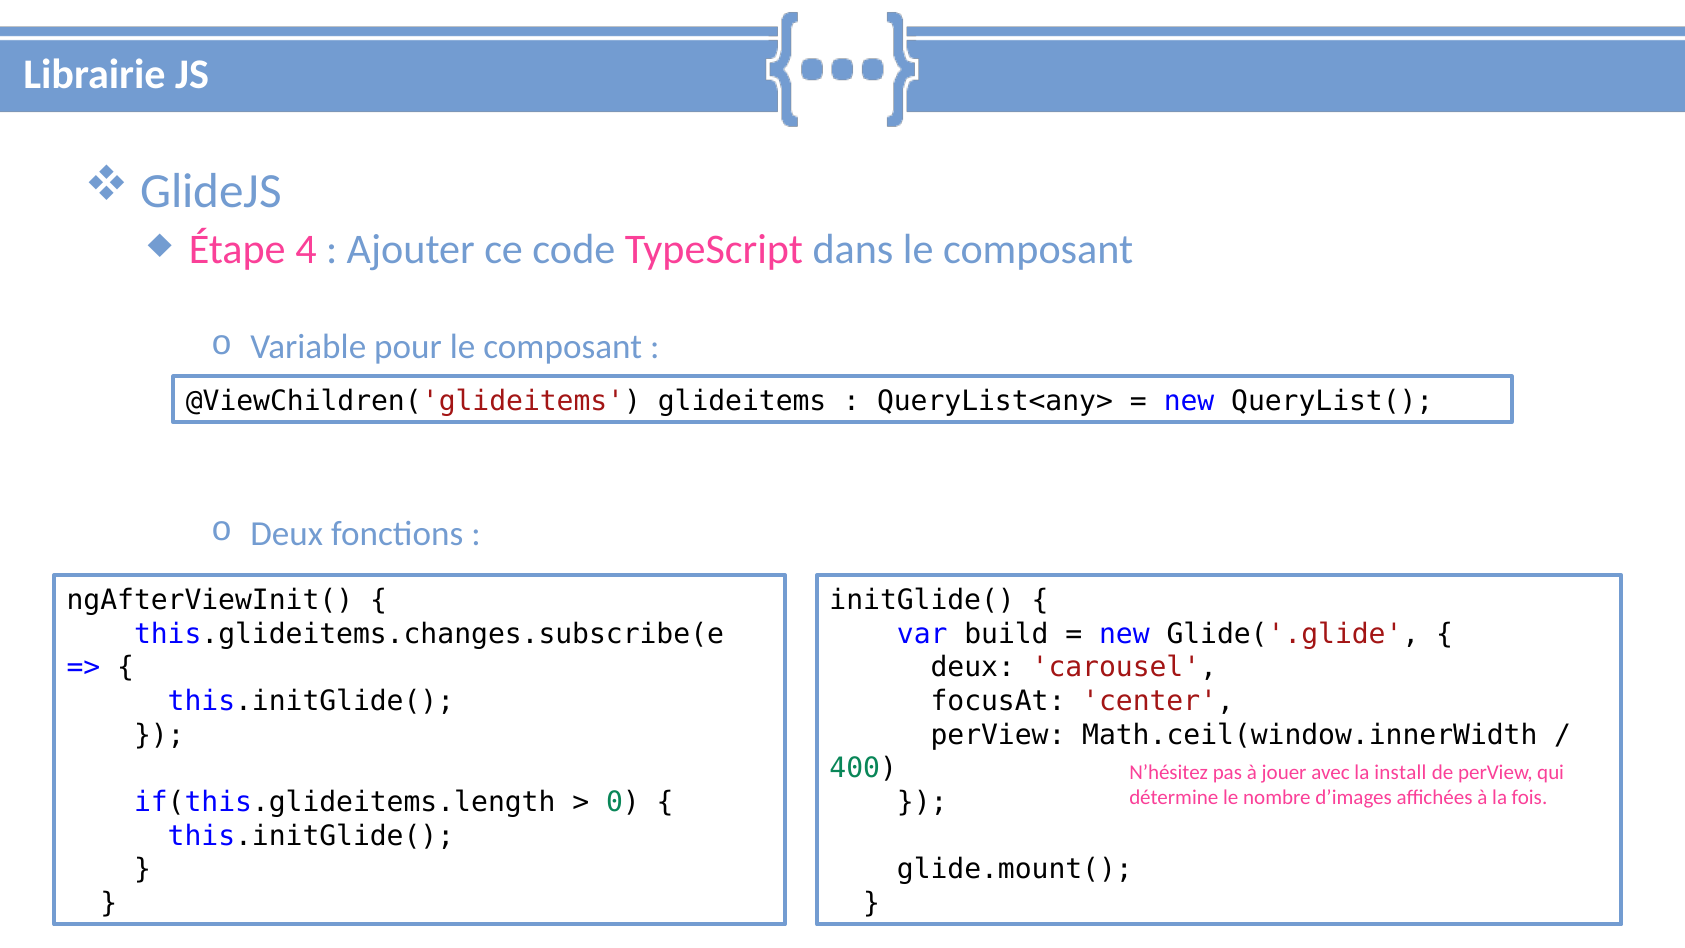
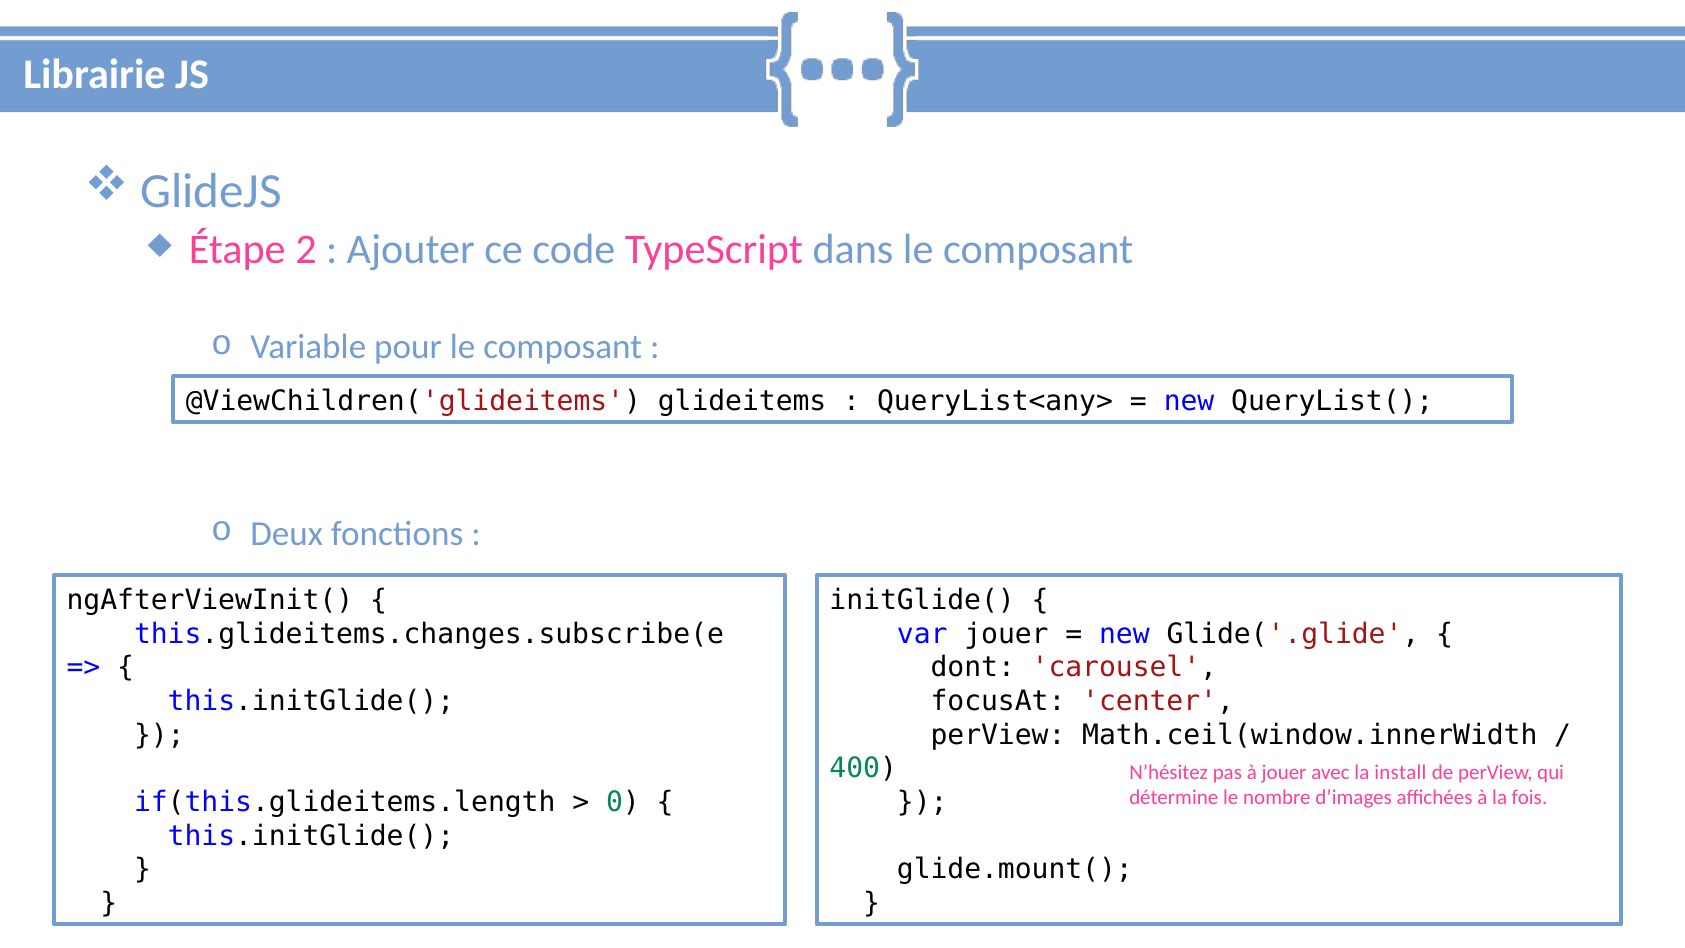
4: 4 -> 2
var build: build -> jouer
deux at (973, 667): deux -> dont
